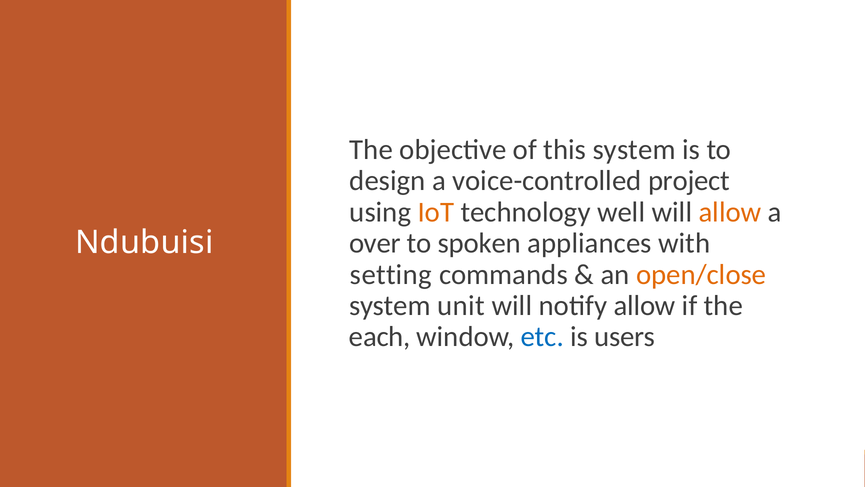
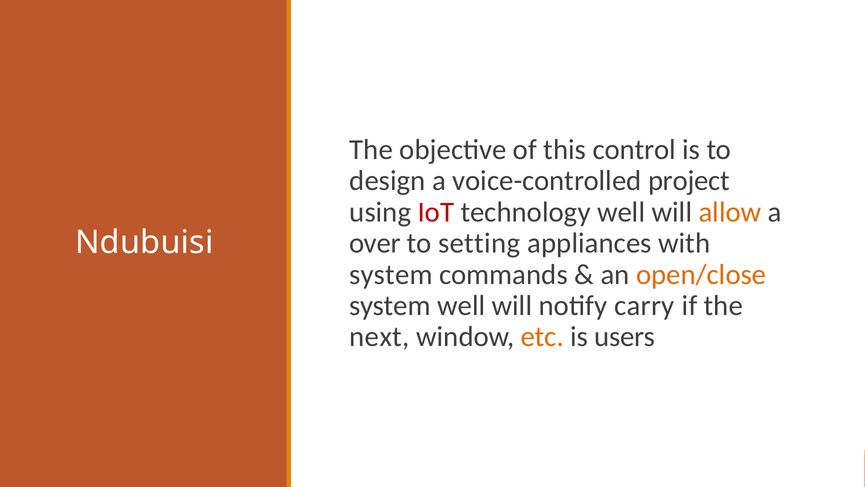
this system: system -> control
IoT colour: orange -> red
spoken: spoken -> setting
setting at (391, 274): setting -> system
system unit: unit -> well
notify allow: allow -> carry
each: each -> next
etc colour: blue -> orange
